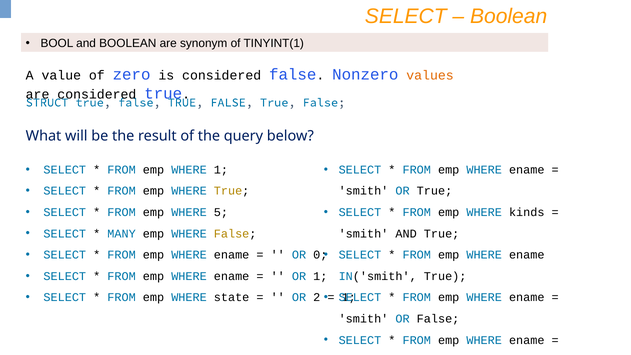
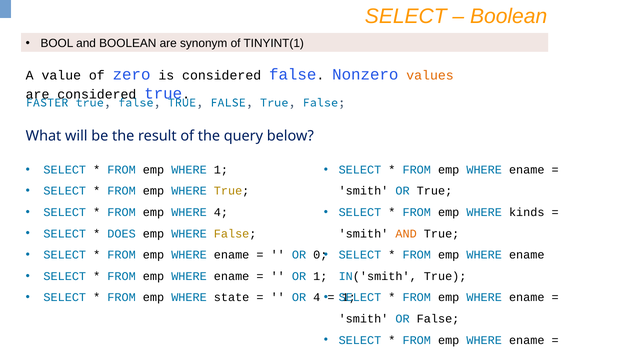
STRUCT: STRUCT -> FASTER
WHERE 5: 5 -> 4
MANY: MANY -> DOES
AND at (406, 234) colour: black -> orange
OR 2: 2 -> 4
